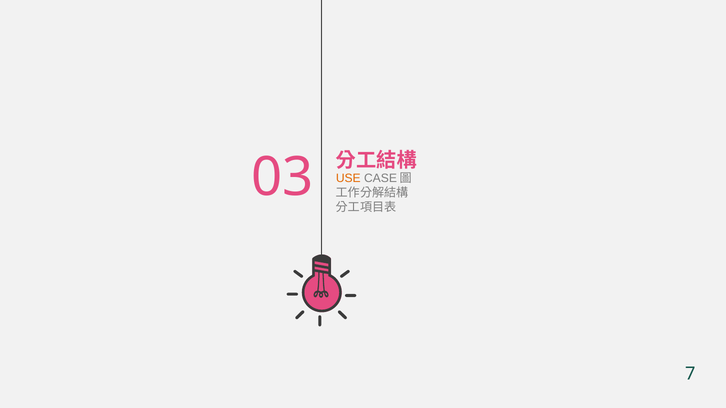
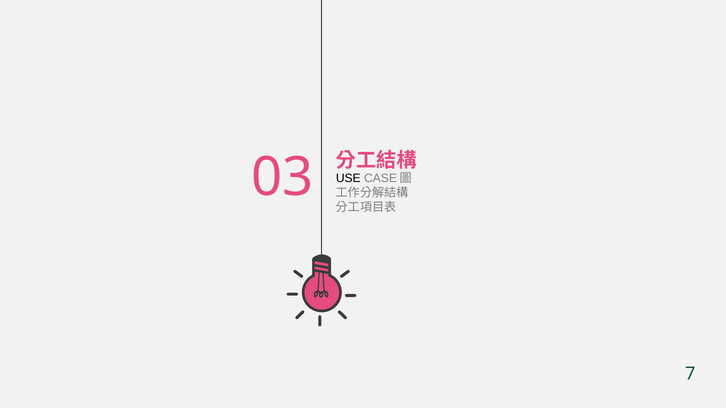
USE colour: orange -> black
